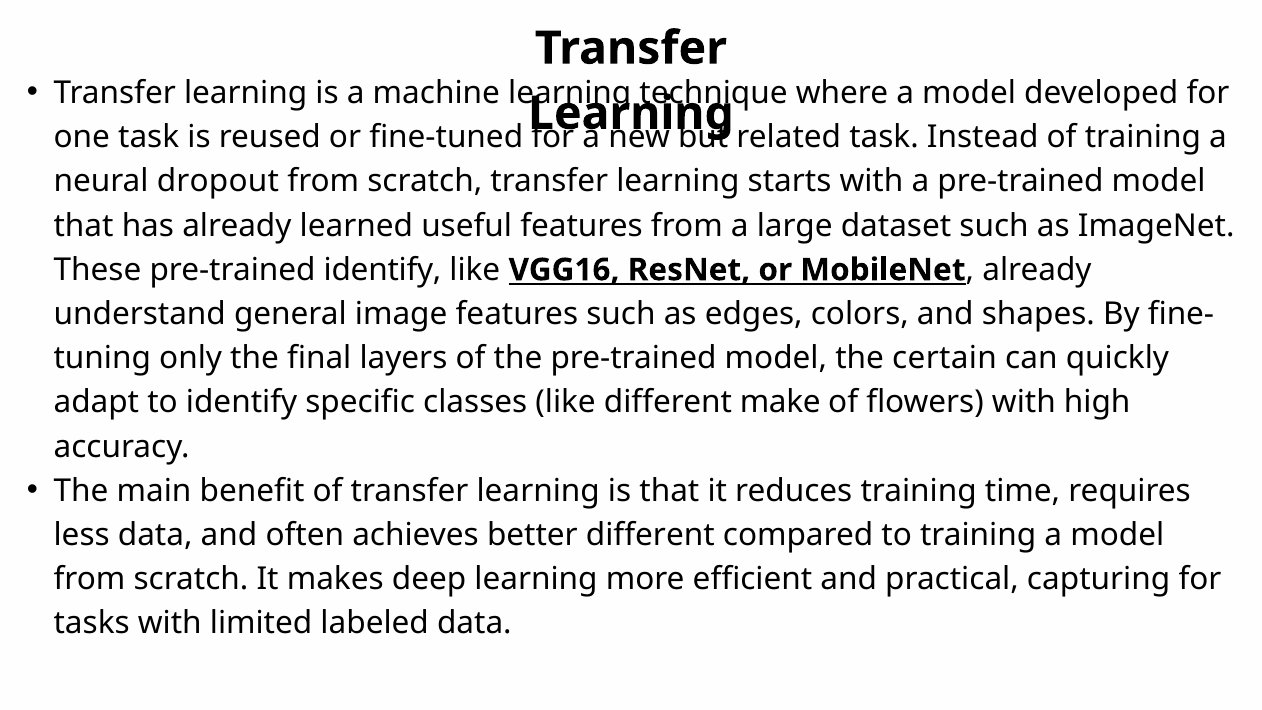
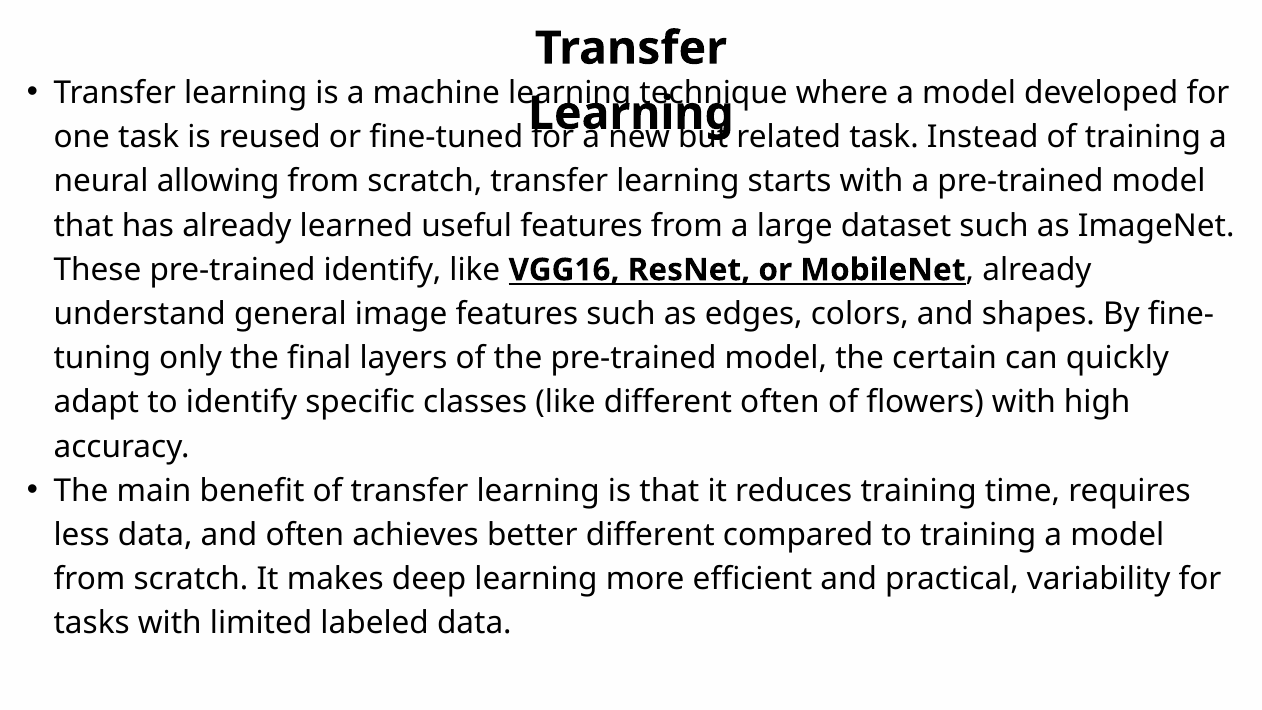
dropout: dropout -> allowing
different make: make -> often
capturing: capturing -> variability
